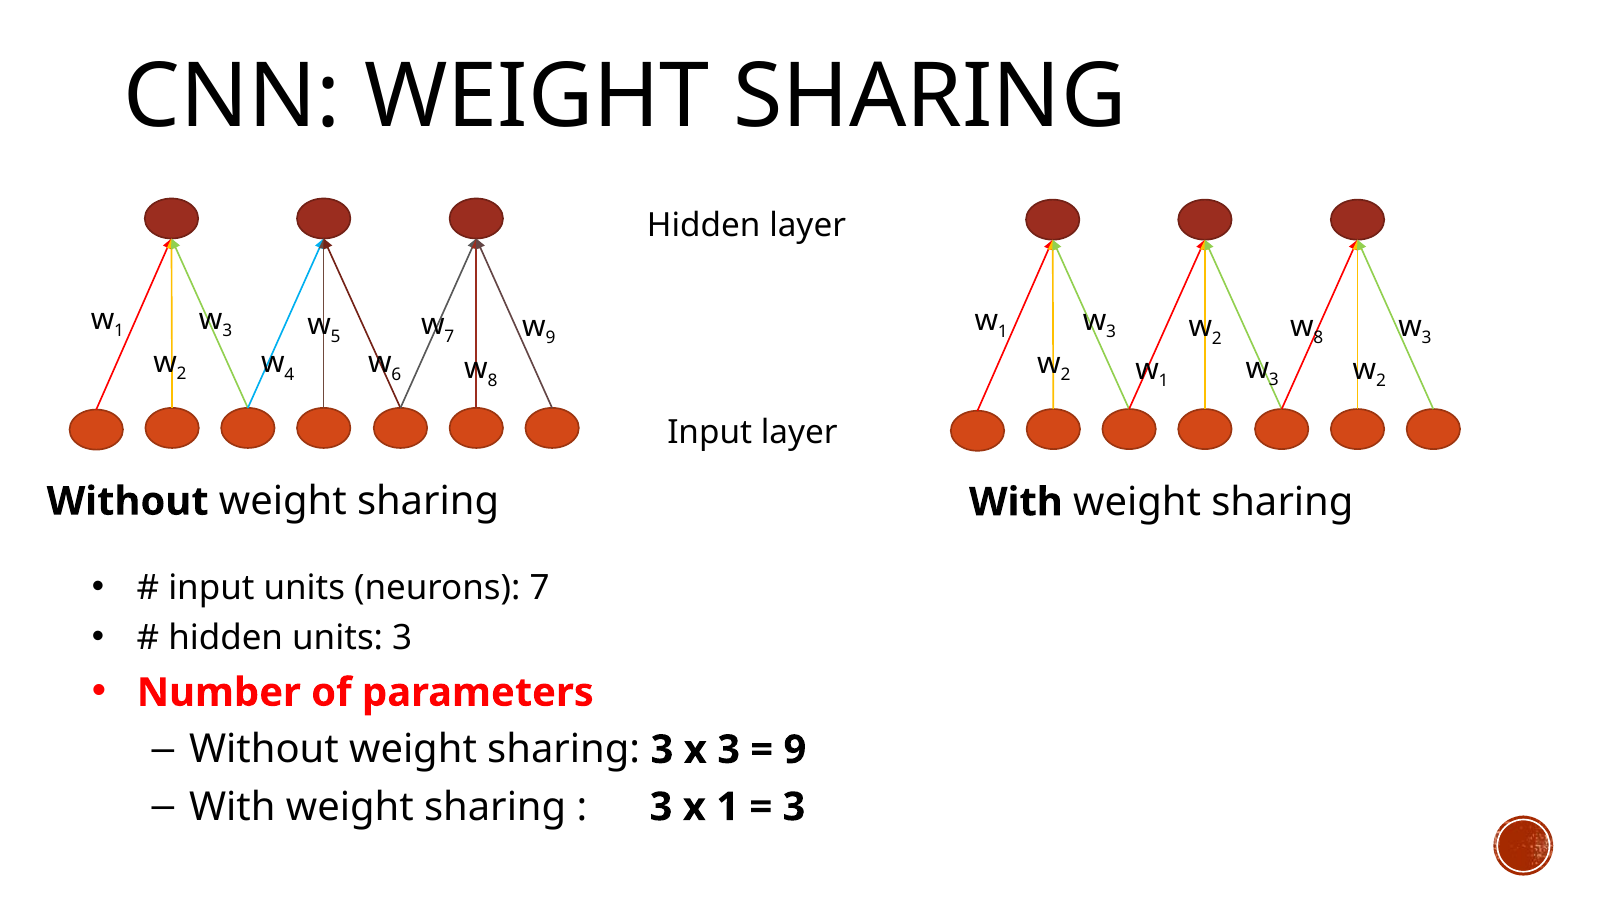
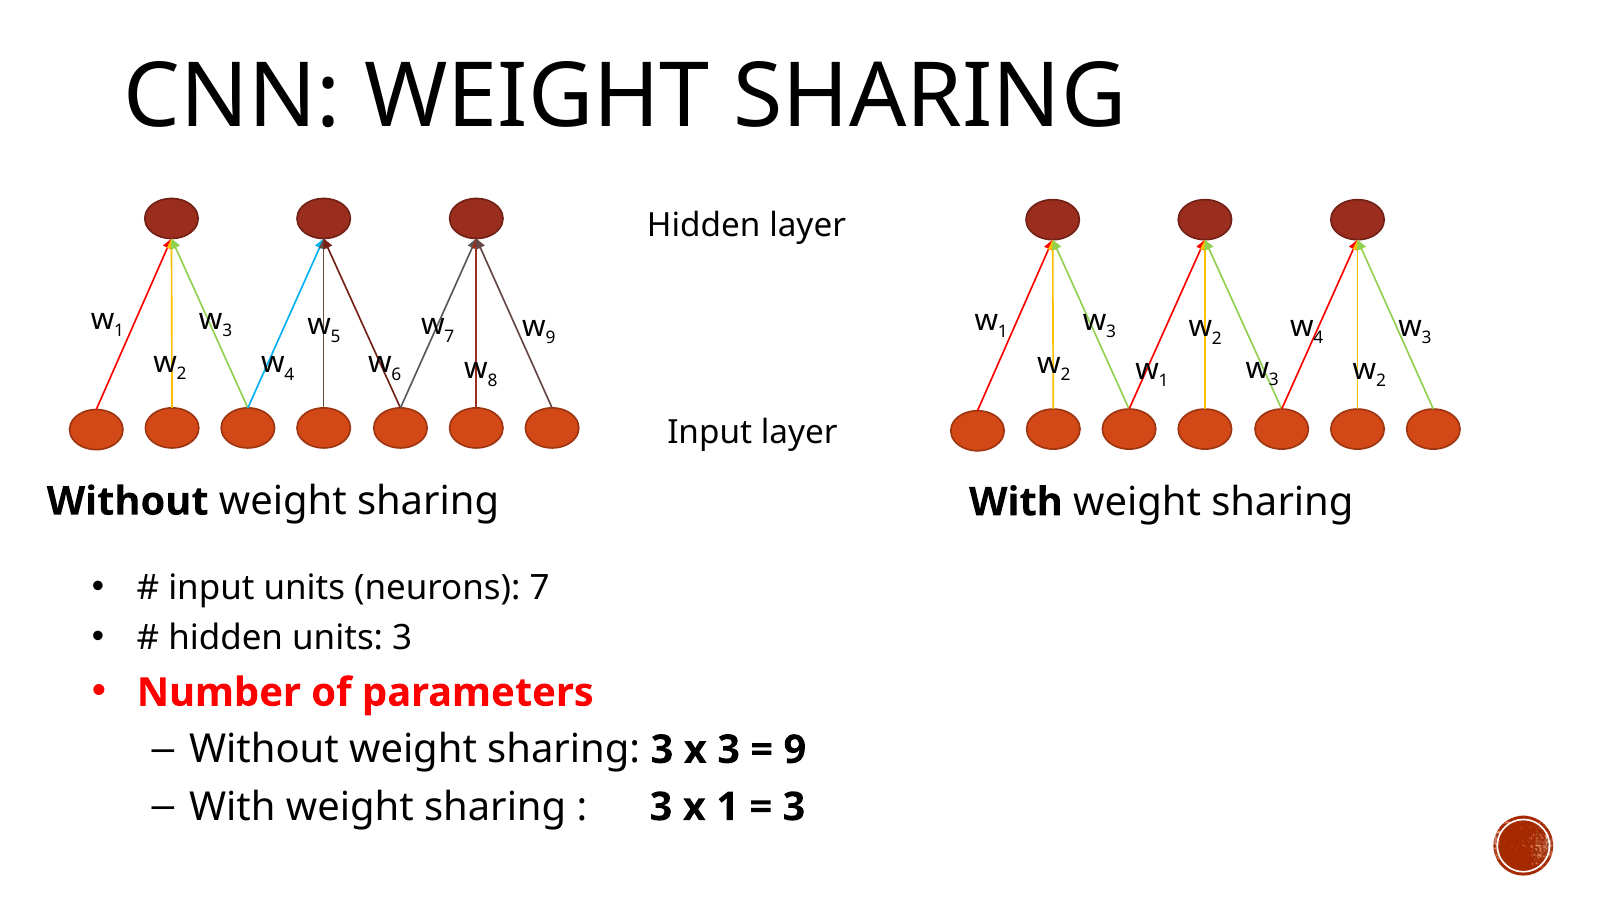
8 at (1318, 338): 8 -> 4
